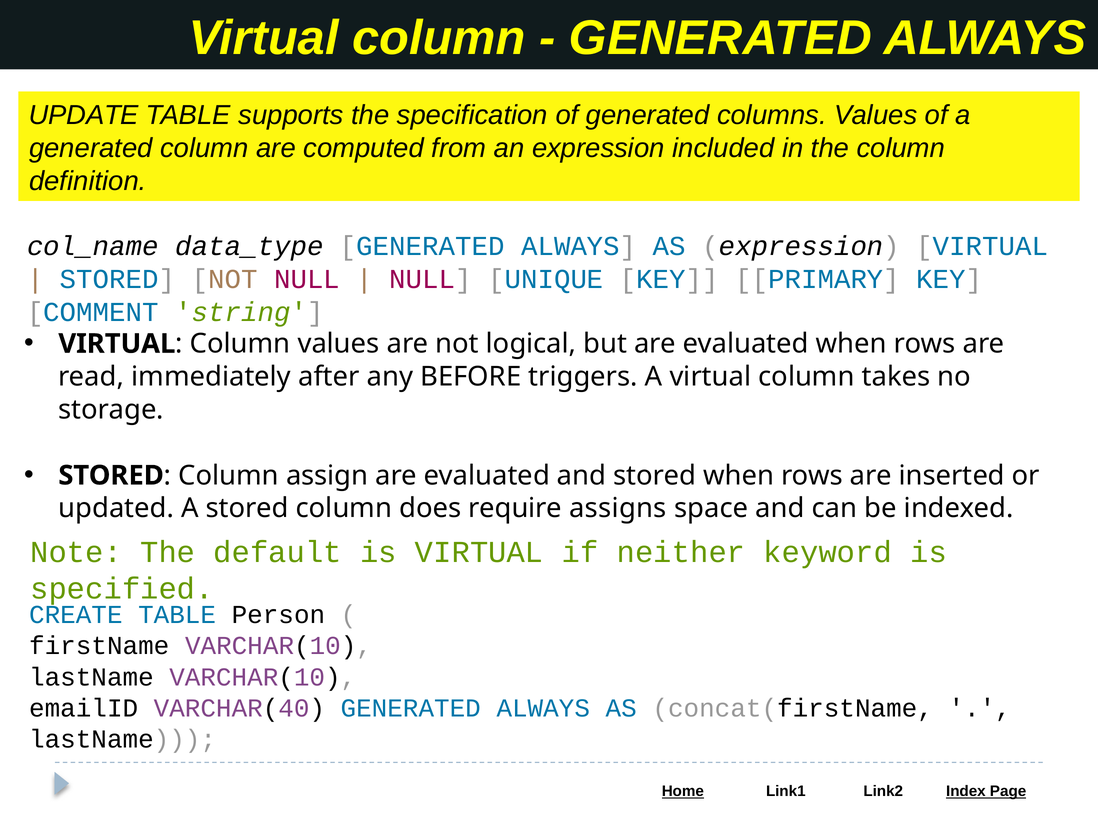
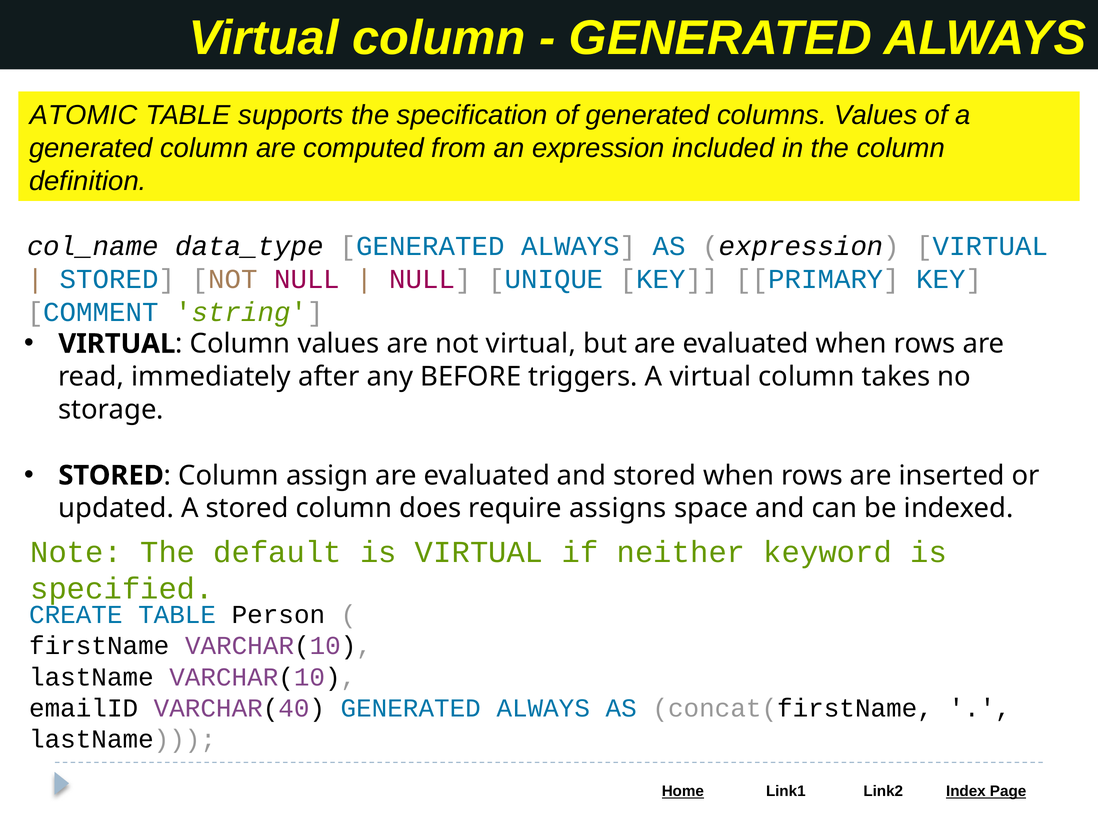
UPDATE: UPDATE -> ATOMIC
not logical: logical -> virtual
